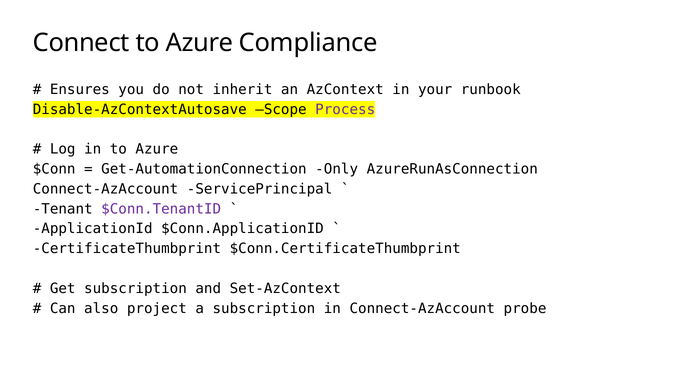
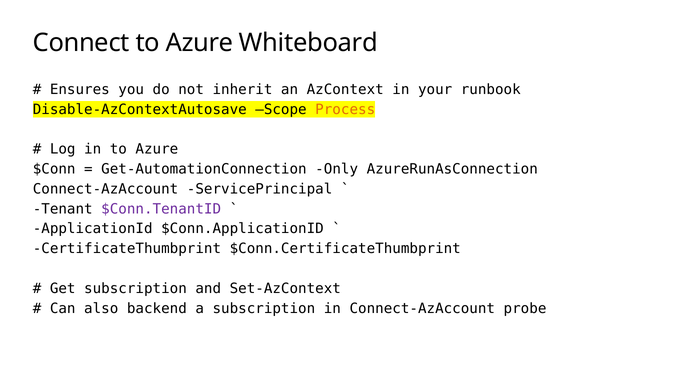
Compliance: Compliance -> Whiteboard
Process colour: purple -> orange
project: project -> backend
